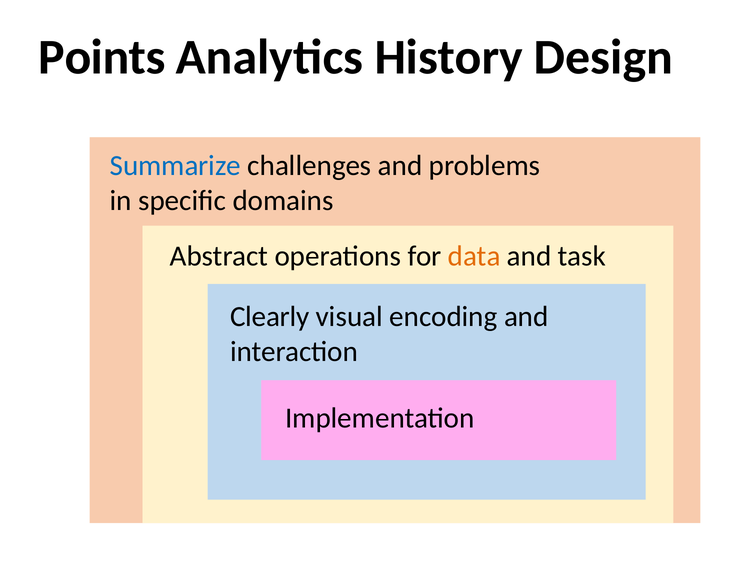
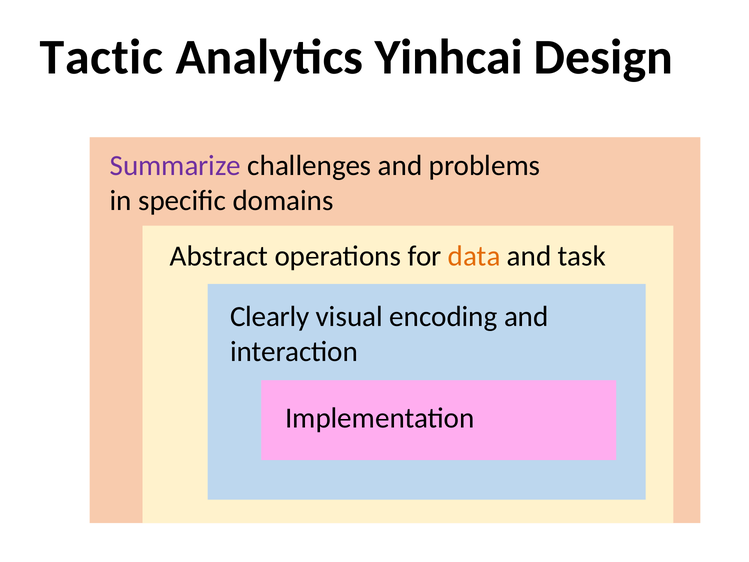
Points: Points -> Tactic
History: History -> Yinhcai
Summarize colour: blue -> purple
